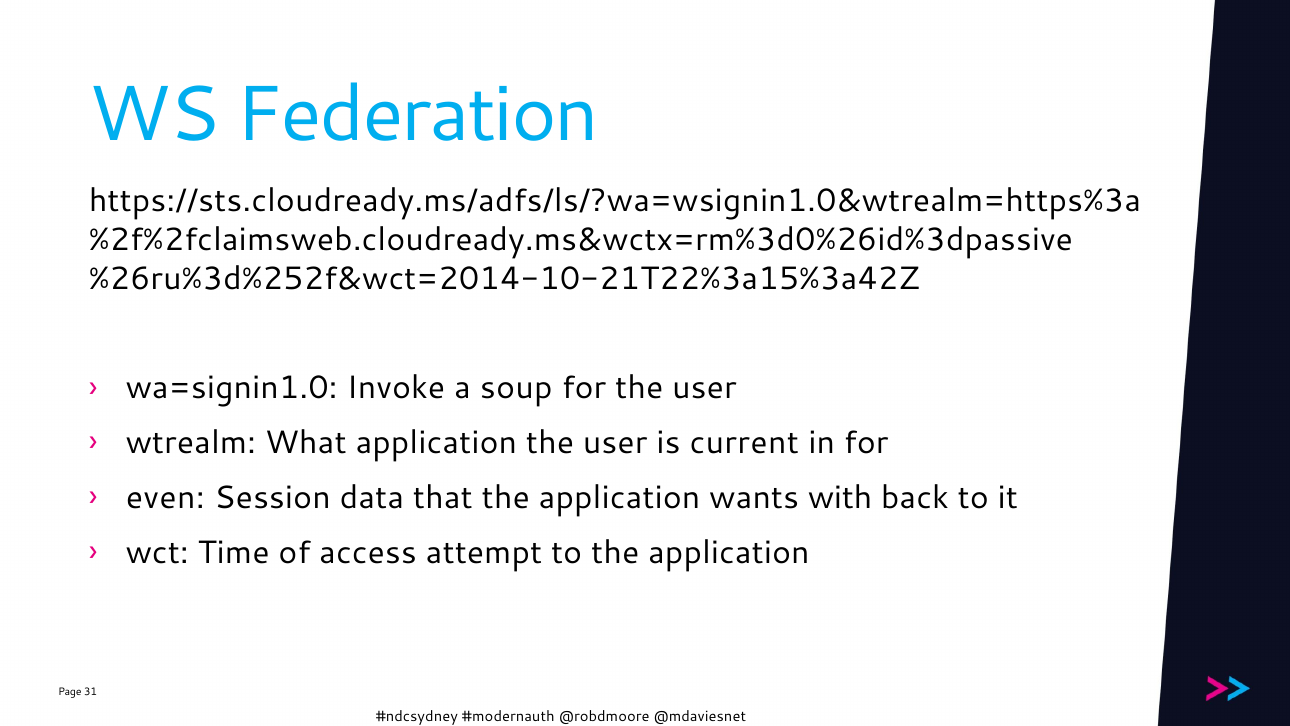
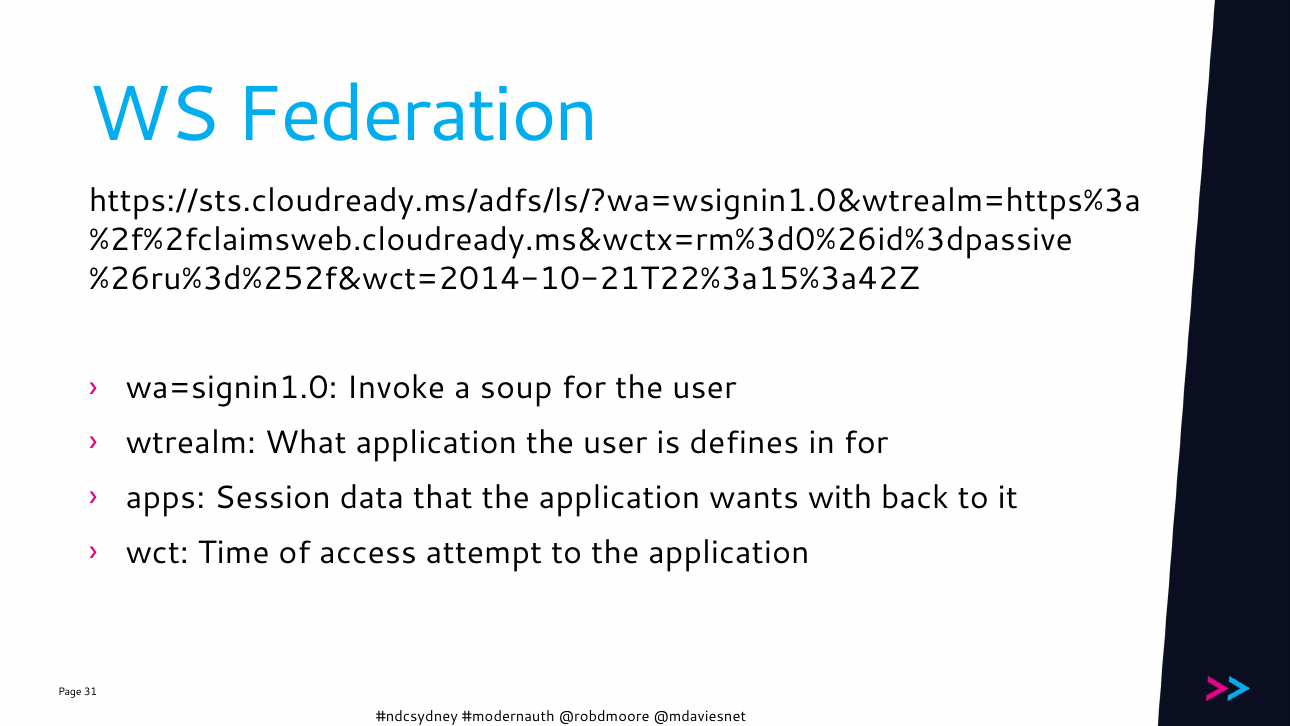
current: current -> defines
even: even -> apps
